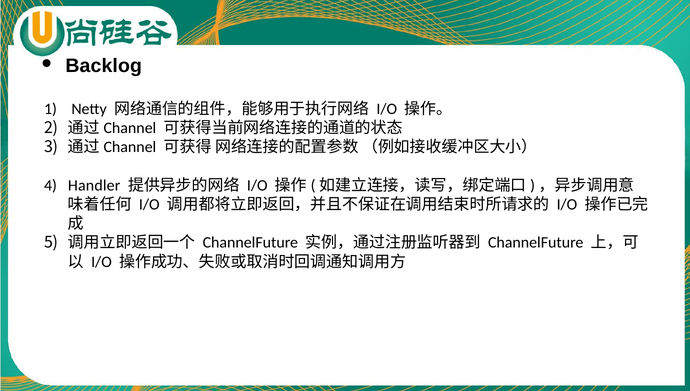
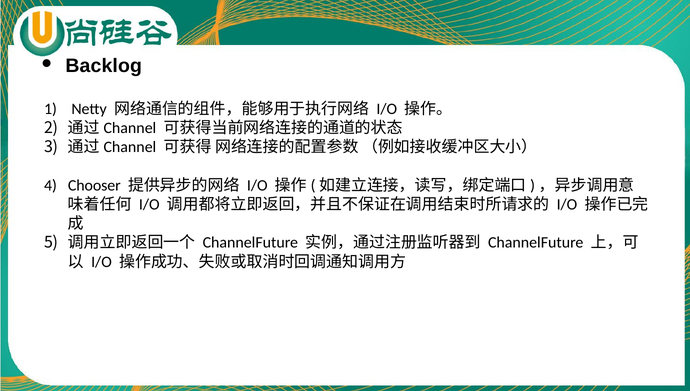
Handler: Handler -> Chooser
